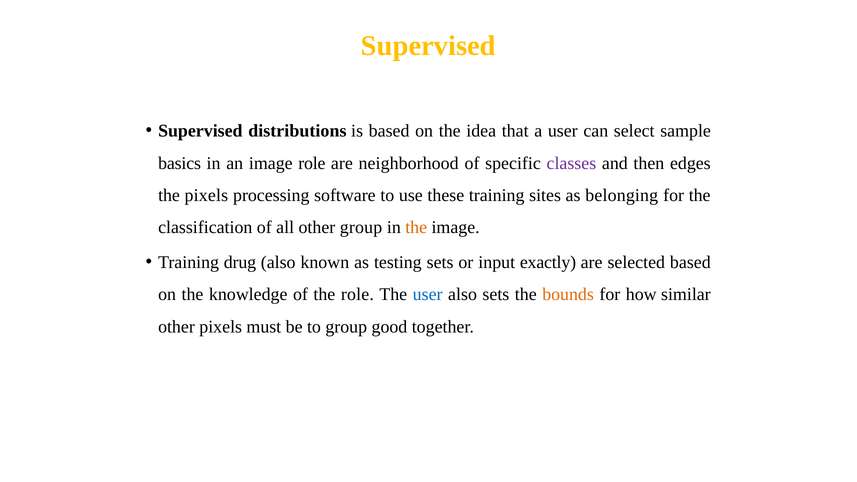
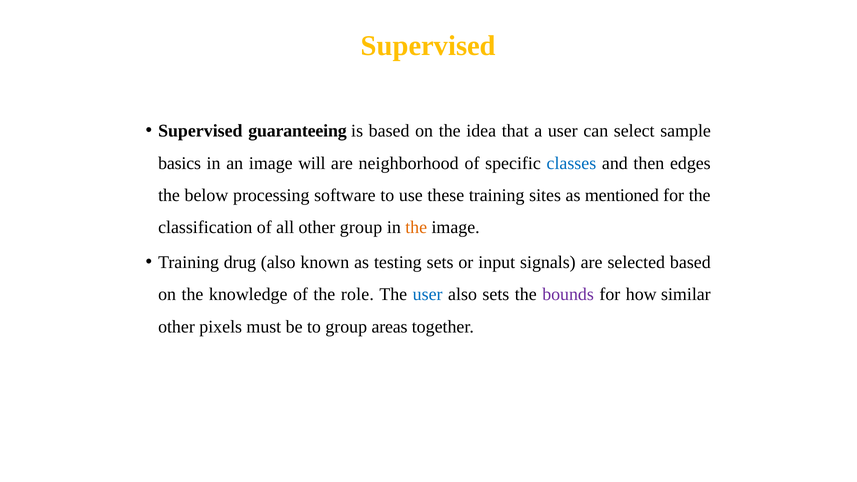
distributions: distributions -> guaranteeing
image role: role -> will
classes colour: purple -> blue
the pixels: pixels -> below
belonging: belonging -> mentioned
exactly: exactly -> signals
bounds colour: orange -> purple
good: good -> areas
